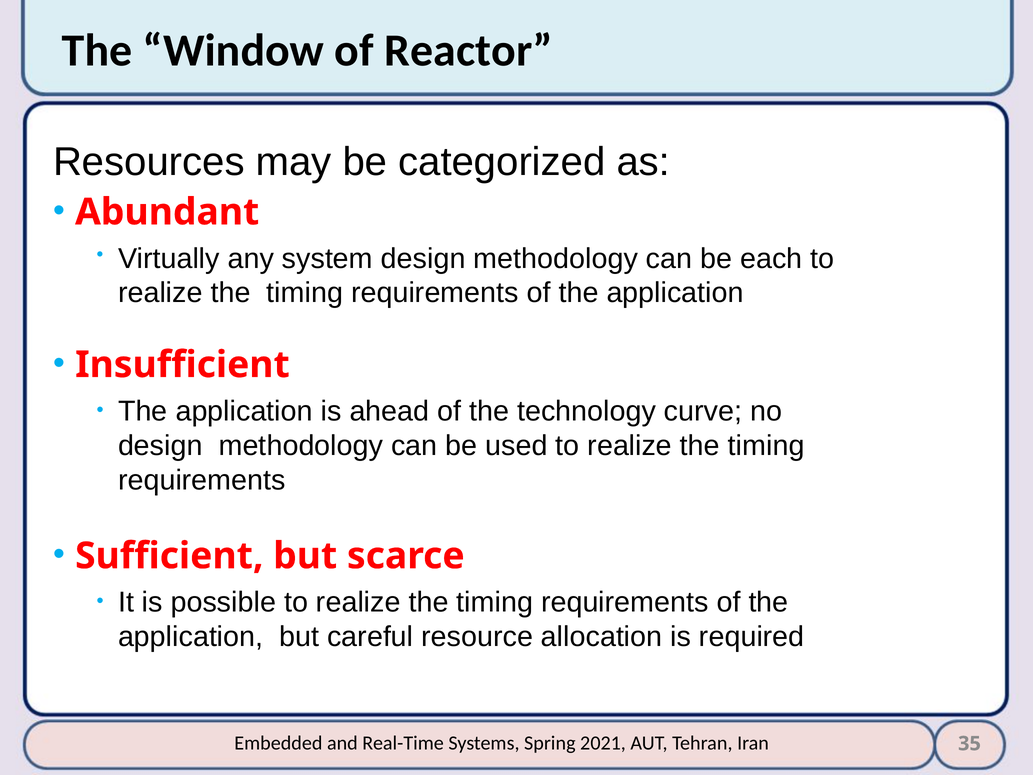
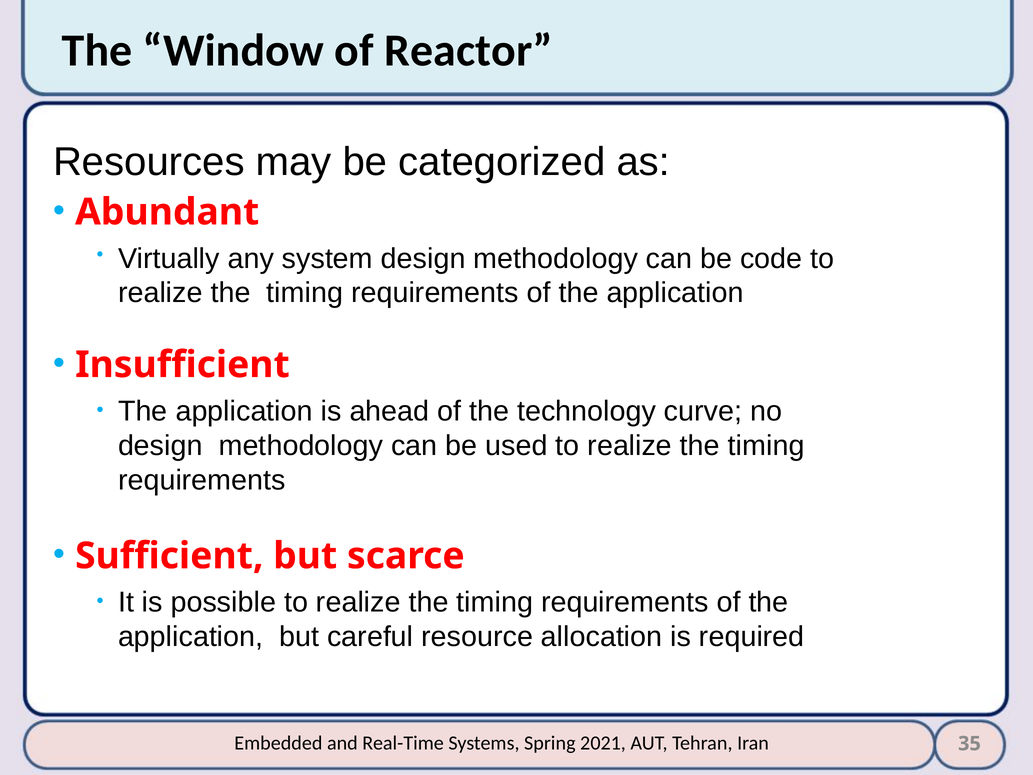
each: each -> code
